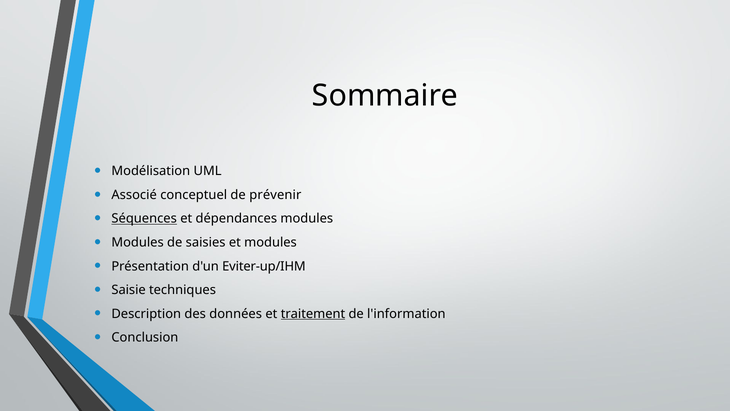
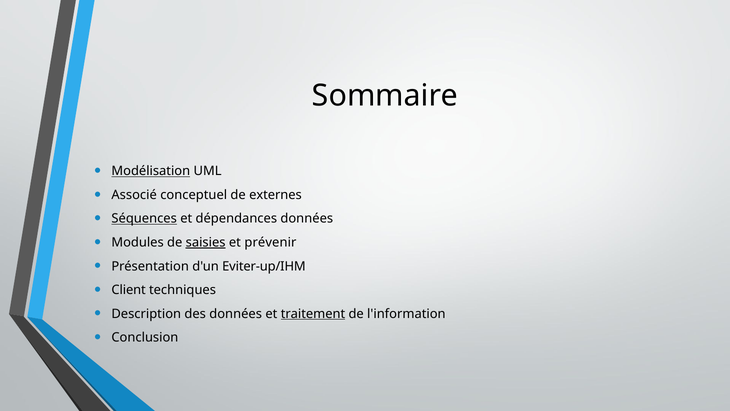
Modélisation underline: none -> present
prévenir: prévenir -> externes
dépendances modules: modules -> données
saisies underline: none -> present
et modules: modules -> prévenir
Saisie: Saisie -> Client
